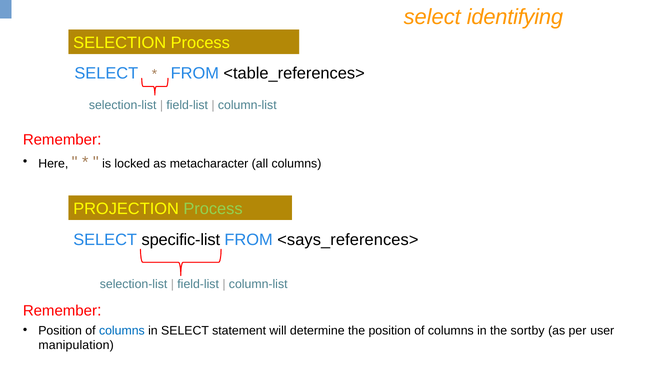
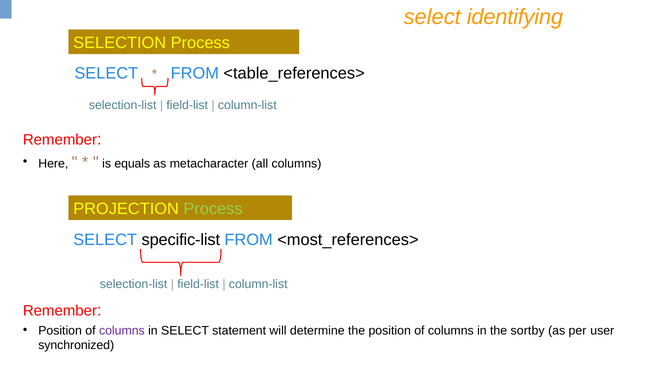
locked: locked -> equals
<says_references>: <says_references> -> <most_references>
columns at (122, 330) colour: blue -> purple
manipulation: manipulation -> synchronized
